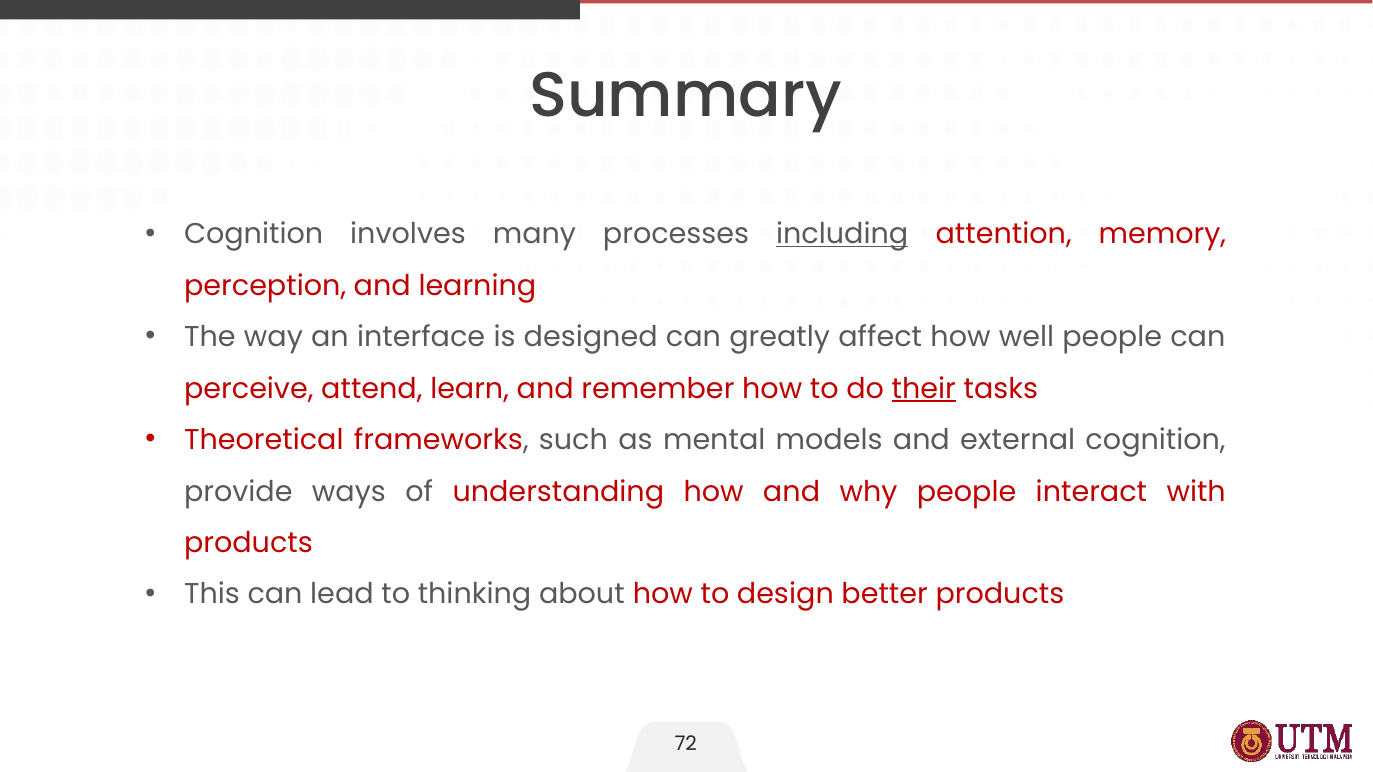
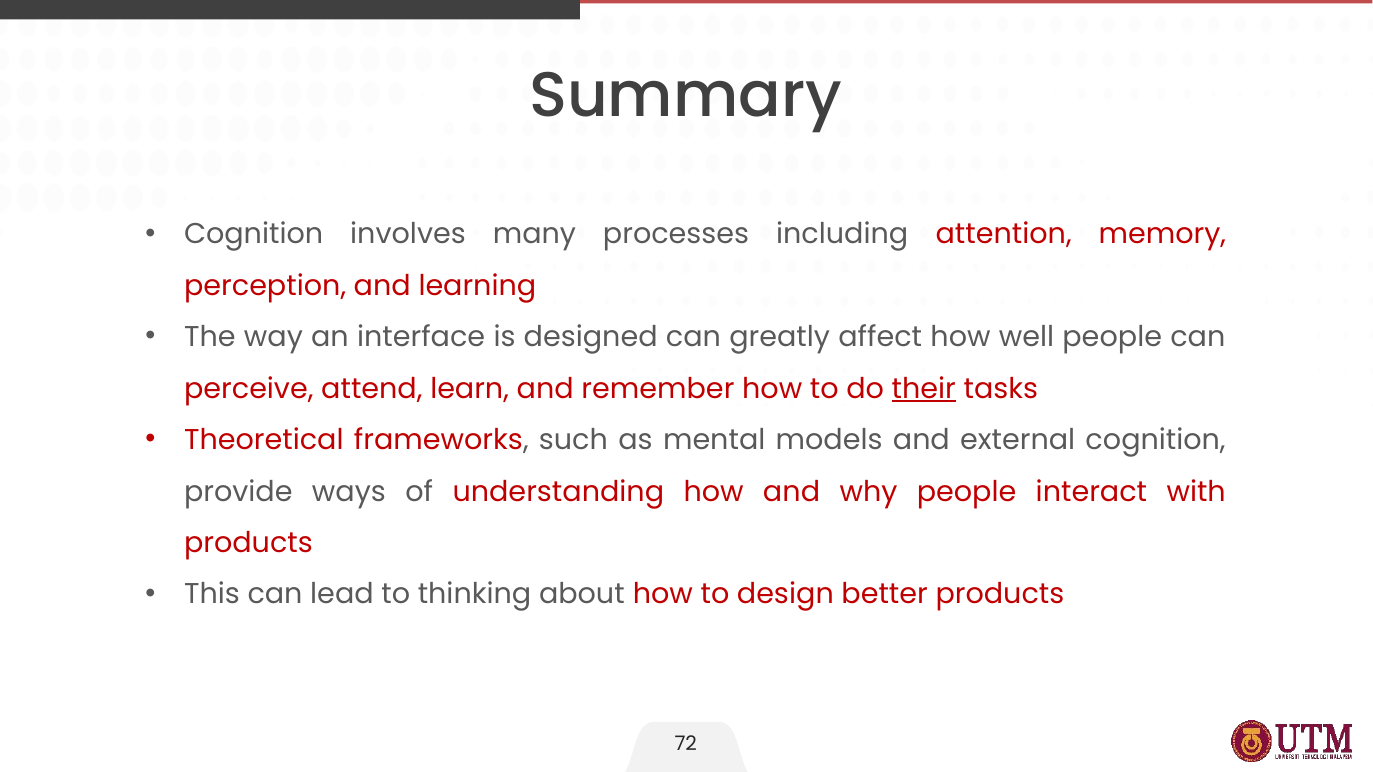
including underline: present -> none
